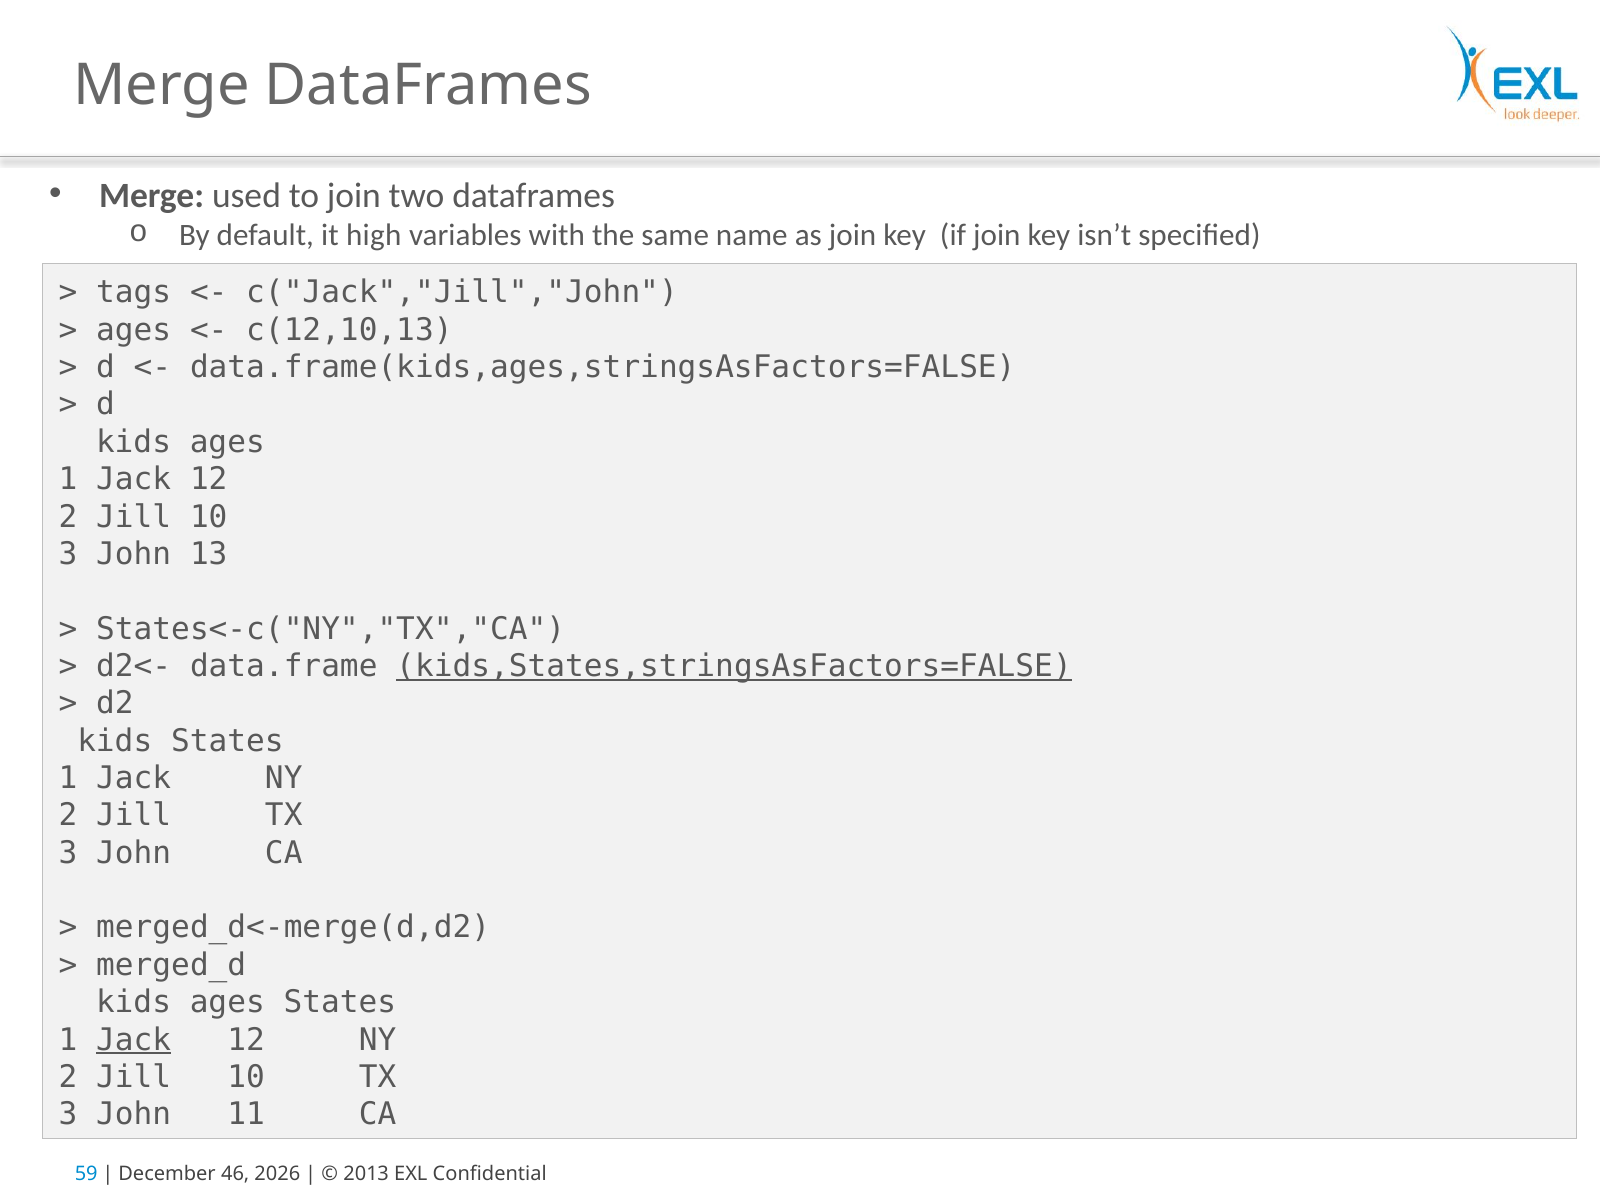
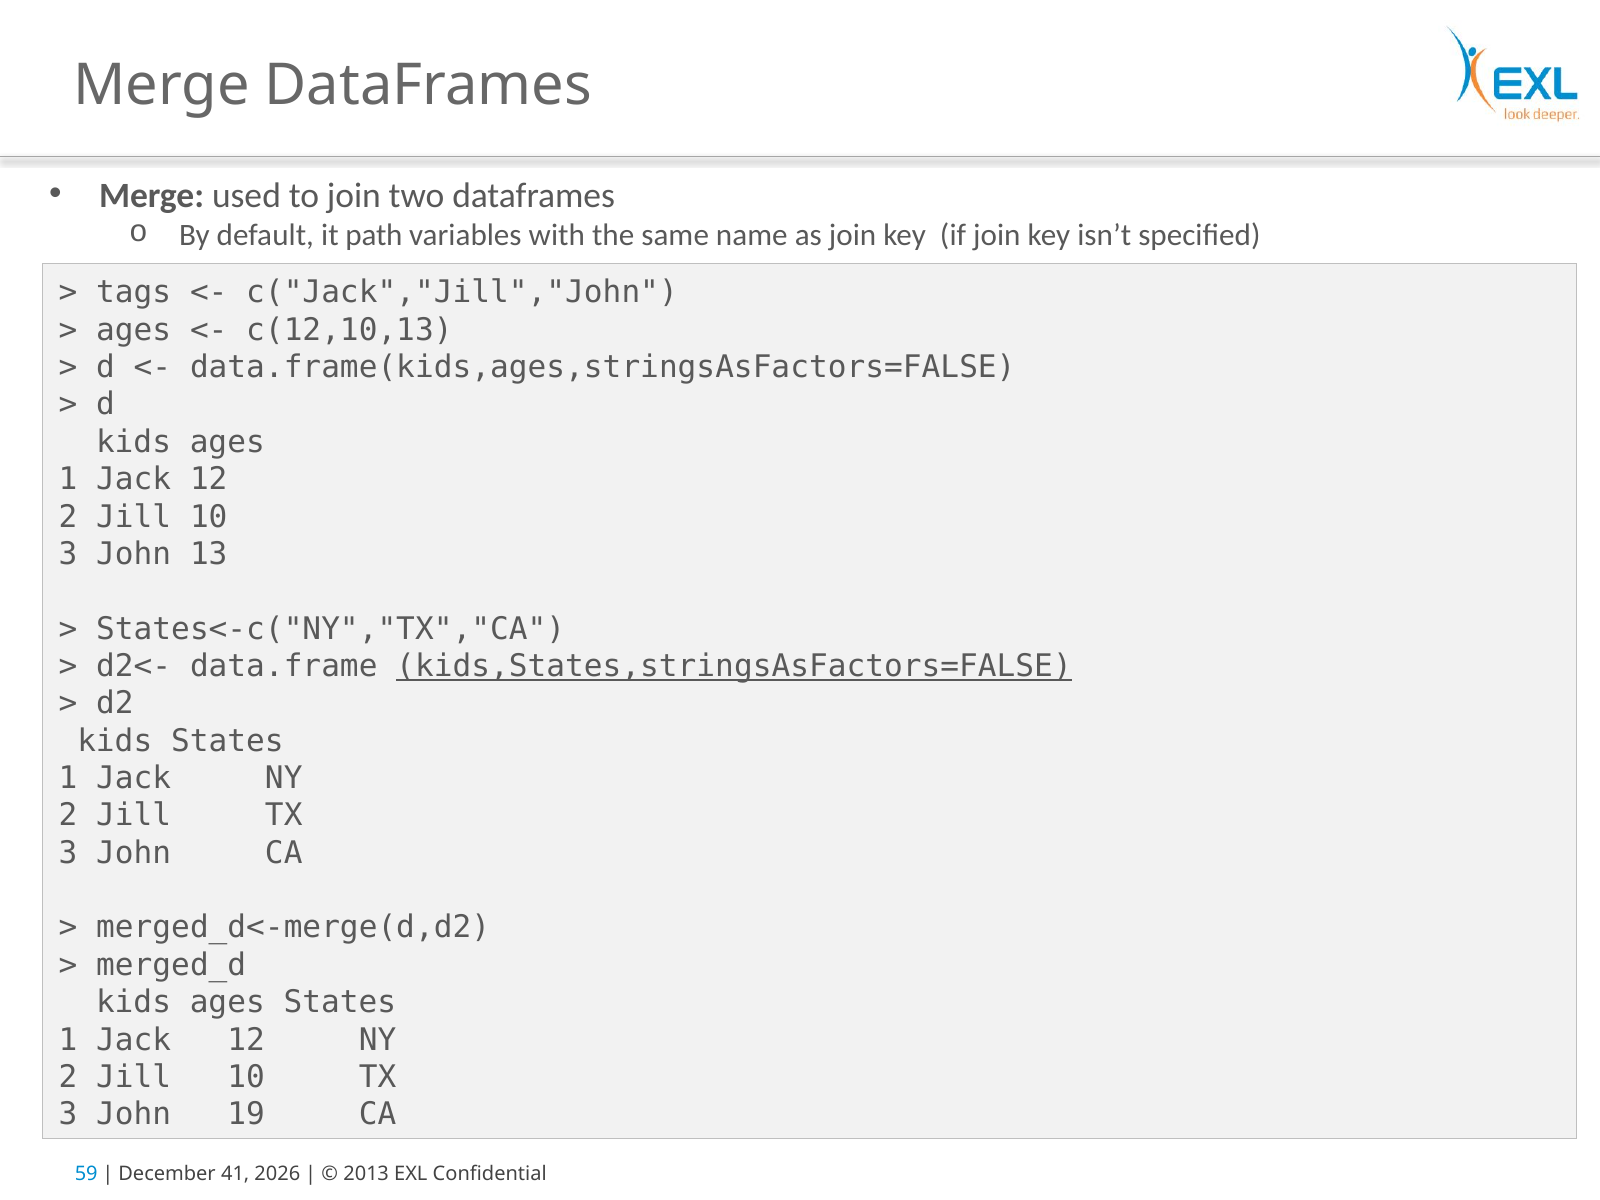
high: high -> path
Jack at (134, 1040) underline: present -> none
11: 11 -> 19
46: 46 -> 41
